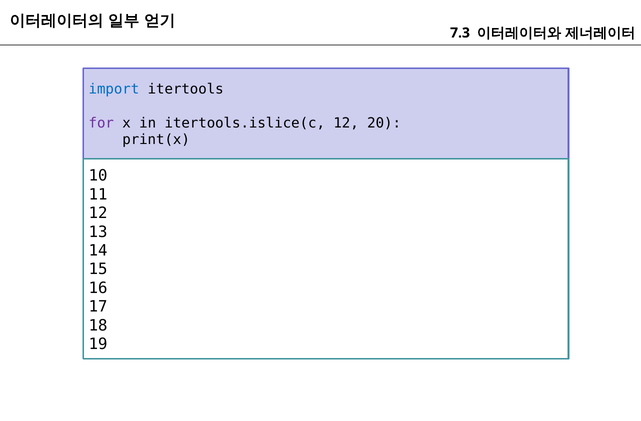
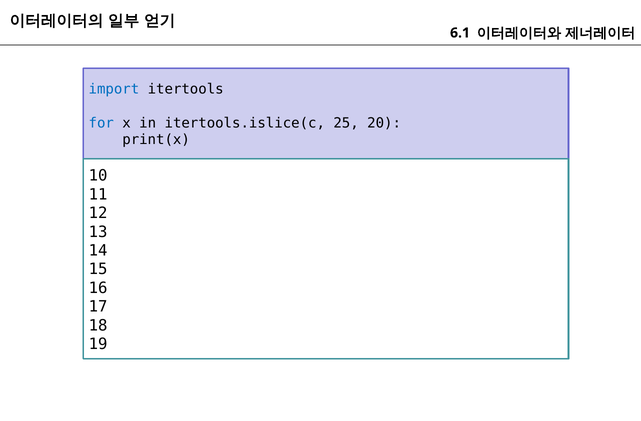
7.3: 7.3 -> 6.1
for colour: purple -> blue
itertools.islice(c 12: 12 -> 25
